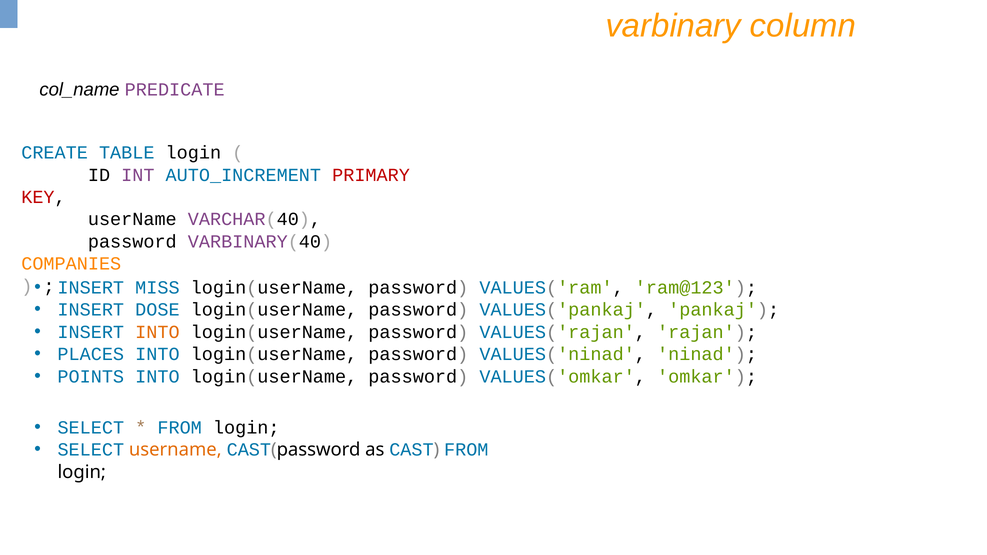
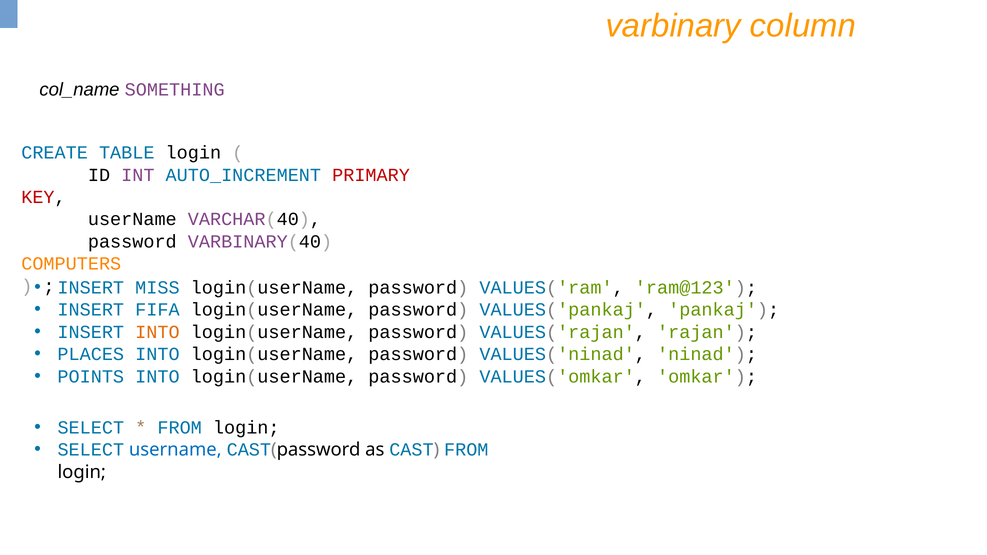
PREDICATE: PREDICATE -> SOMETHING
COMPANIES: COMPANIES -> COMPUTERS
DOSE: DOSE -> FIFA
username at (175, 450) colour: orange -> blue
